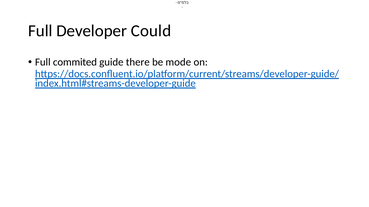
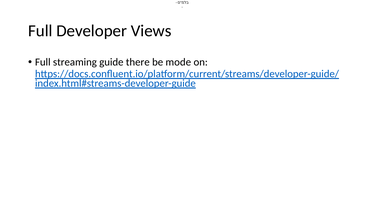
Could: Could -> Views
commited: commited -> streaming
